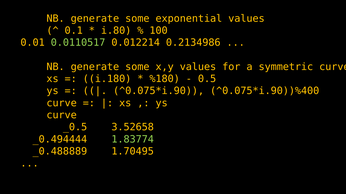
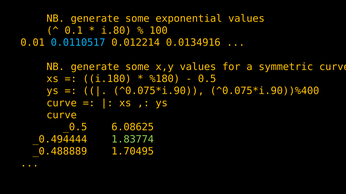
0.0110517 colour: light green -> light blue
0.2134986: 0.2134986 -> 0.0134916
3.52658: 3.52658 -> 6.08625
